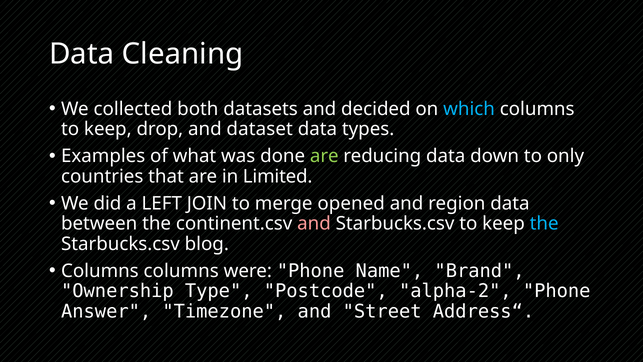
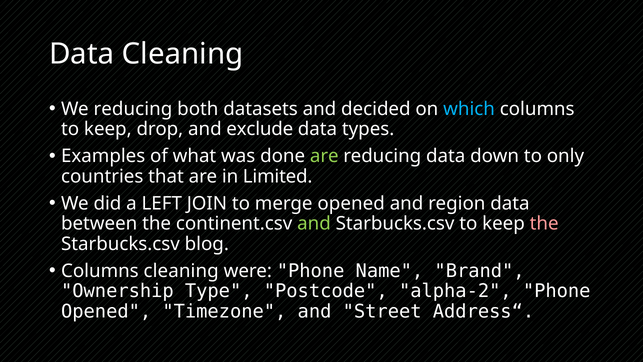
We collected: collected -> reducing
dataset: dataset -> exclude
and at (314, 223) colour: pink -> light green
the at (544, 223) colour: light blue -> pink
Columns columns: columns -> cleaning
Answer at (106, 311): Answer -> Opened
